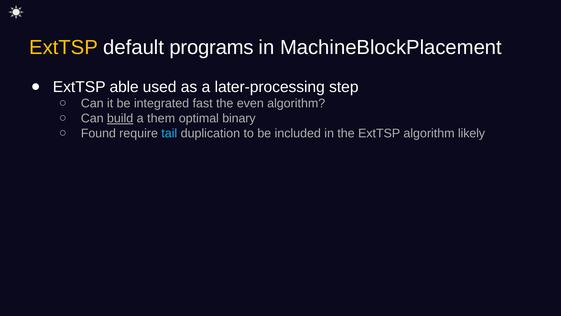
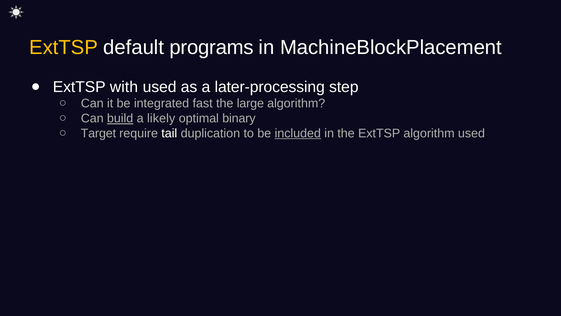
able: able -> with
even: even -> large
them: them -> likely
Found: Found -> Target
tail colour: light blue -> white
included underline: none -> present
algorithm likely: likely -> used
